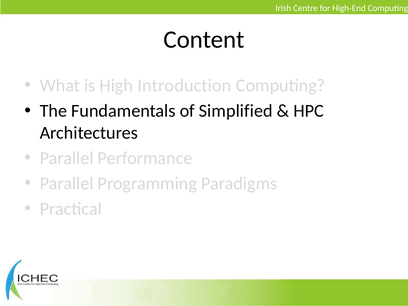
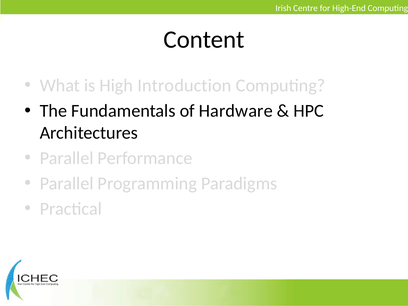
Simplified: Simplified -> Hardware
